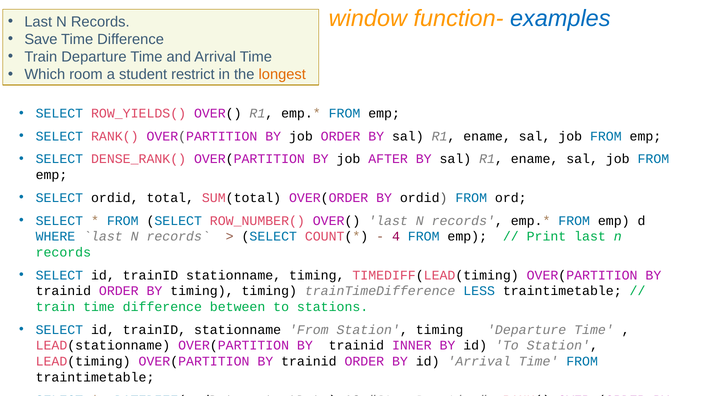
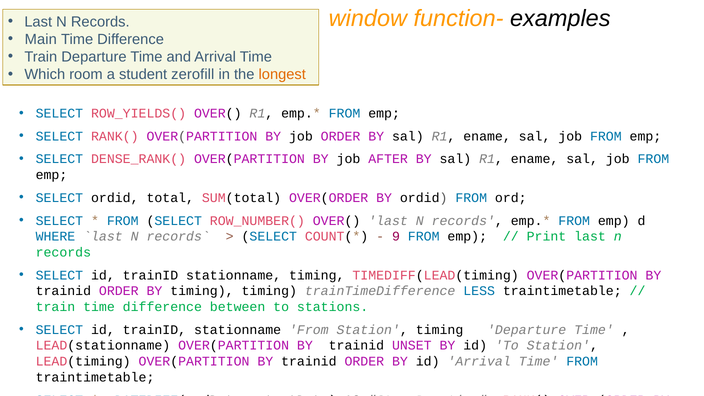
examples colour: blue -> black
Save: Save -> Main
restrict: restrict -> zerofill
4: 4 -> 9
INNER: INNER -> UNSET
